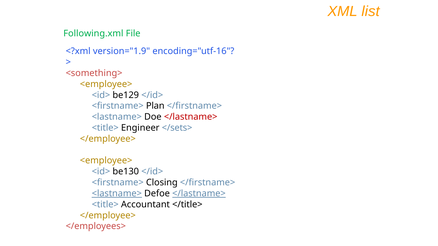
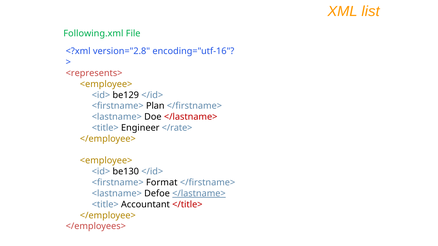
version="1.9: version="1.9 -> version="2.8
<something>: <something> -> <represents>
</sets>: </sets> -> </rate>
Closing: Closing -> Format
<lastname> at (117, 194) underline: present -> none
</title> colour: black -> red
